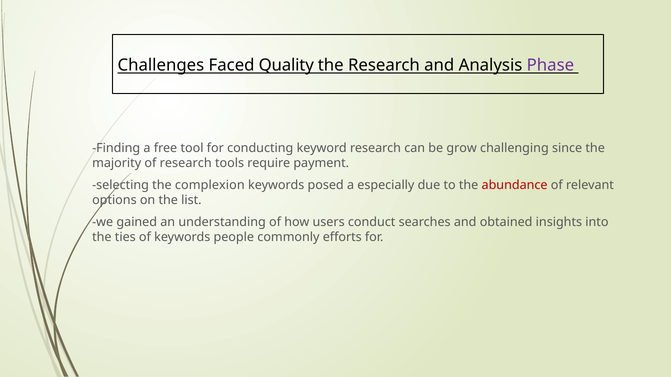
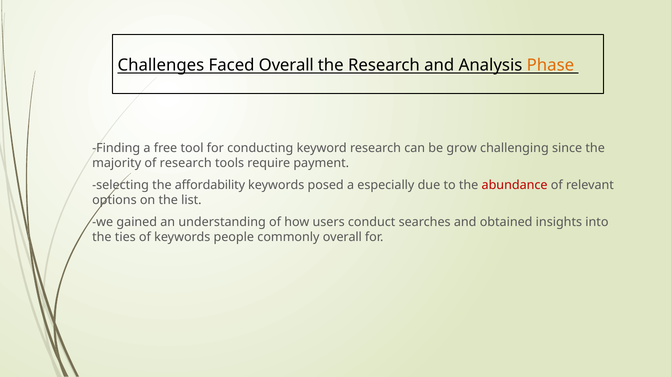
Faced Quality: Quality -> Overall
Phase colour: purple -> orange
complexion: complexion -> affordability
commonly efforts: efforts -> overall
